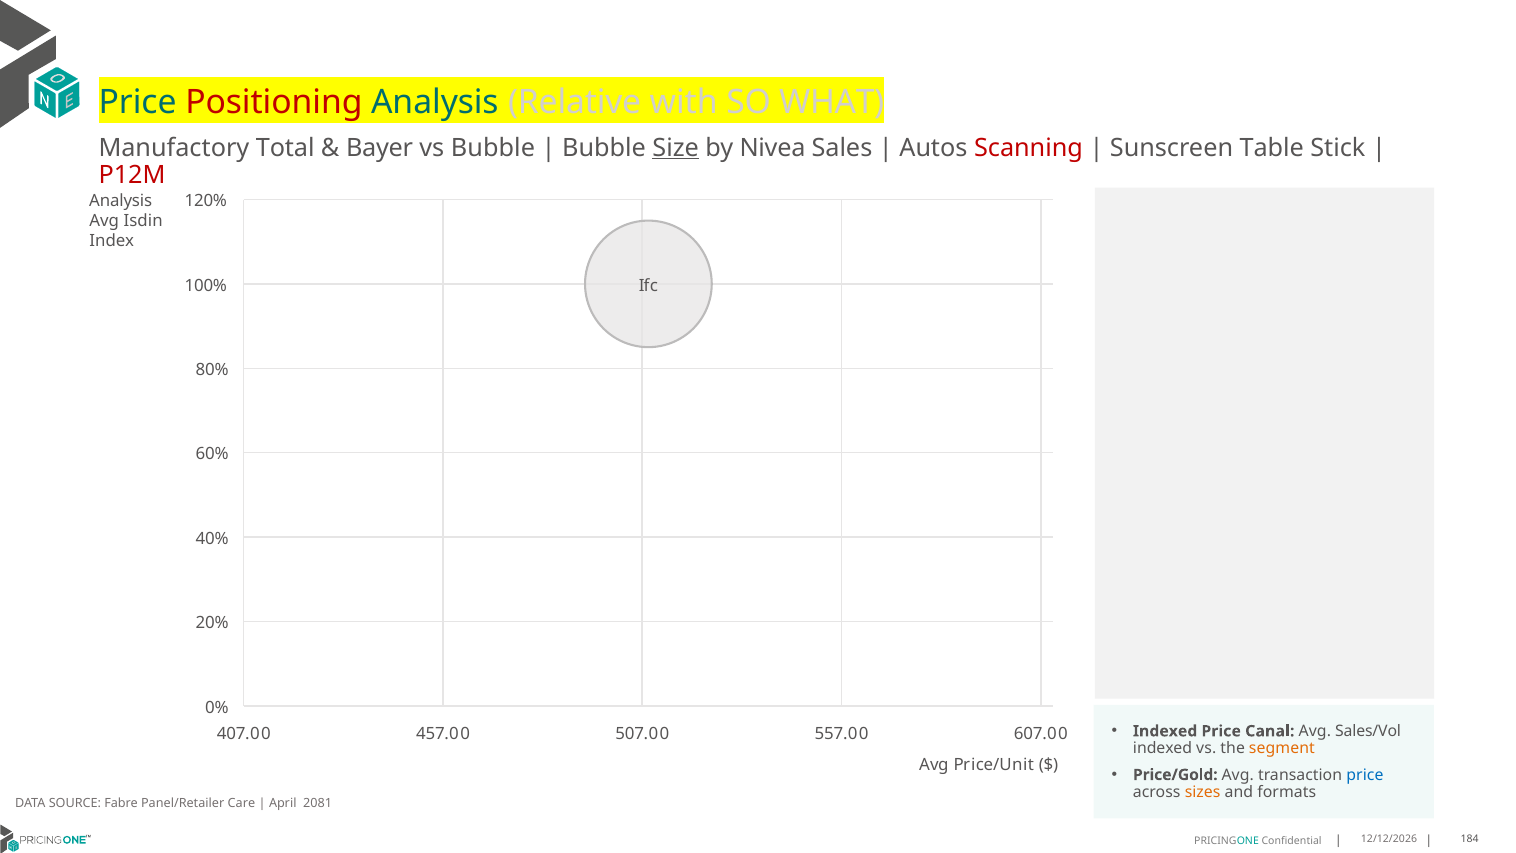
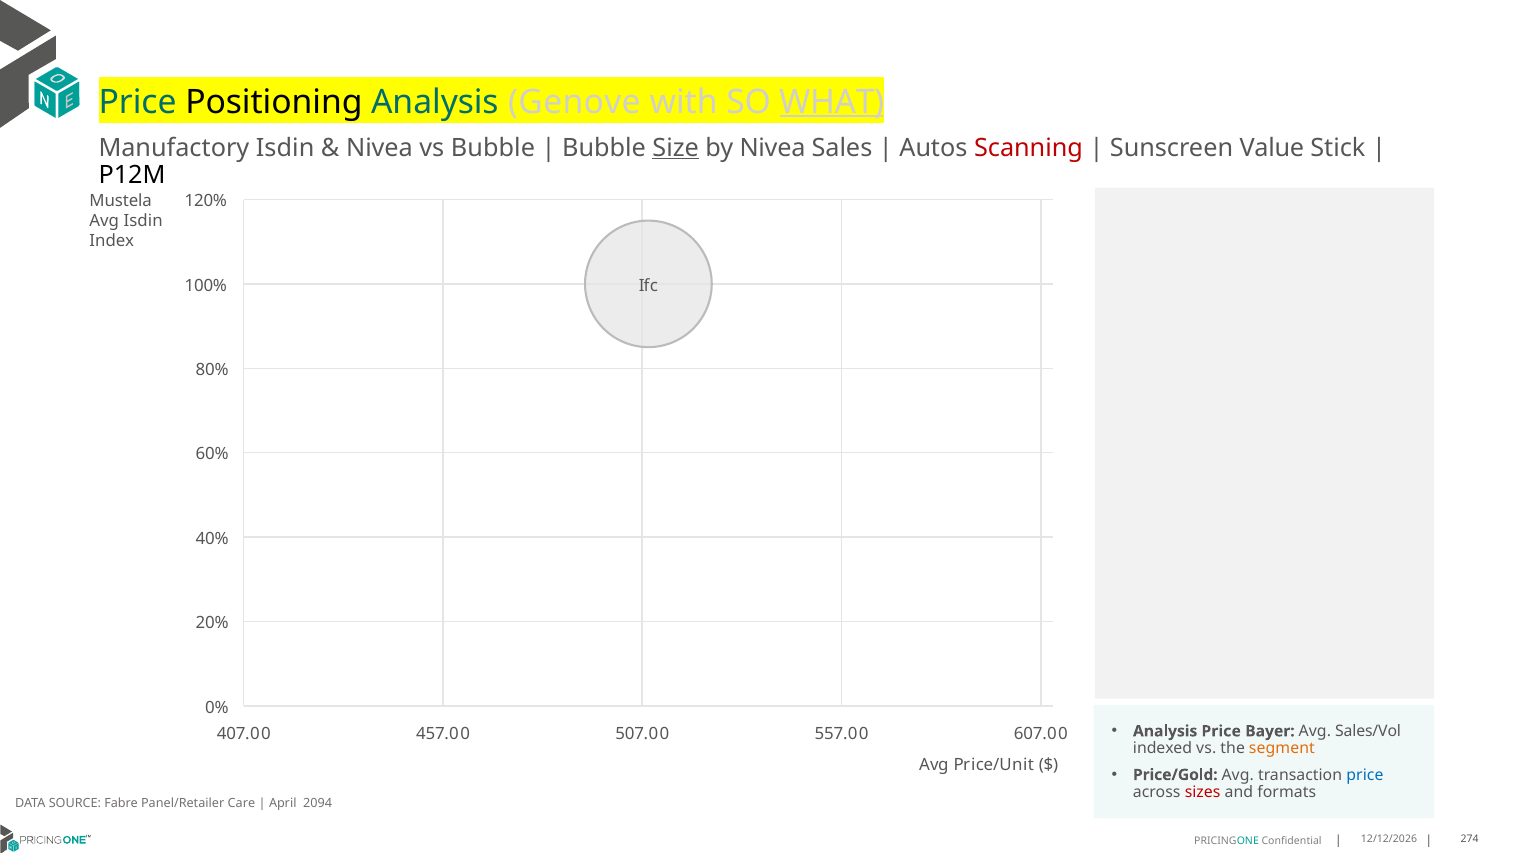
Positioning colour: red -> black
Relative: Relative -> Genove
WHAT underline: none -> present
Manufactory Total: Total -> Isdin
Bayer at (380, 148): Bayer -> Nivea
Table: Table -> Value
P12M colour: red -> black
Analysis at (121, 200): Analysis -> Mustela
Indexed at (1165, 731): Indexed -> Analysis
Canal: Canal -> Bayer
sizes colour: orange -> red
2081: 2081 -> 2094
184: 184 -> 274
